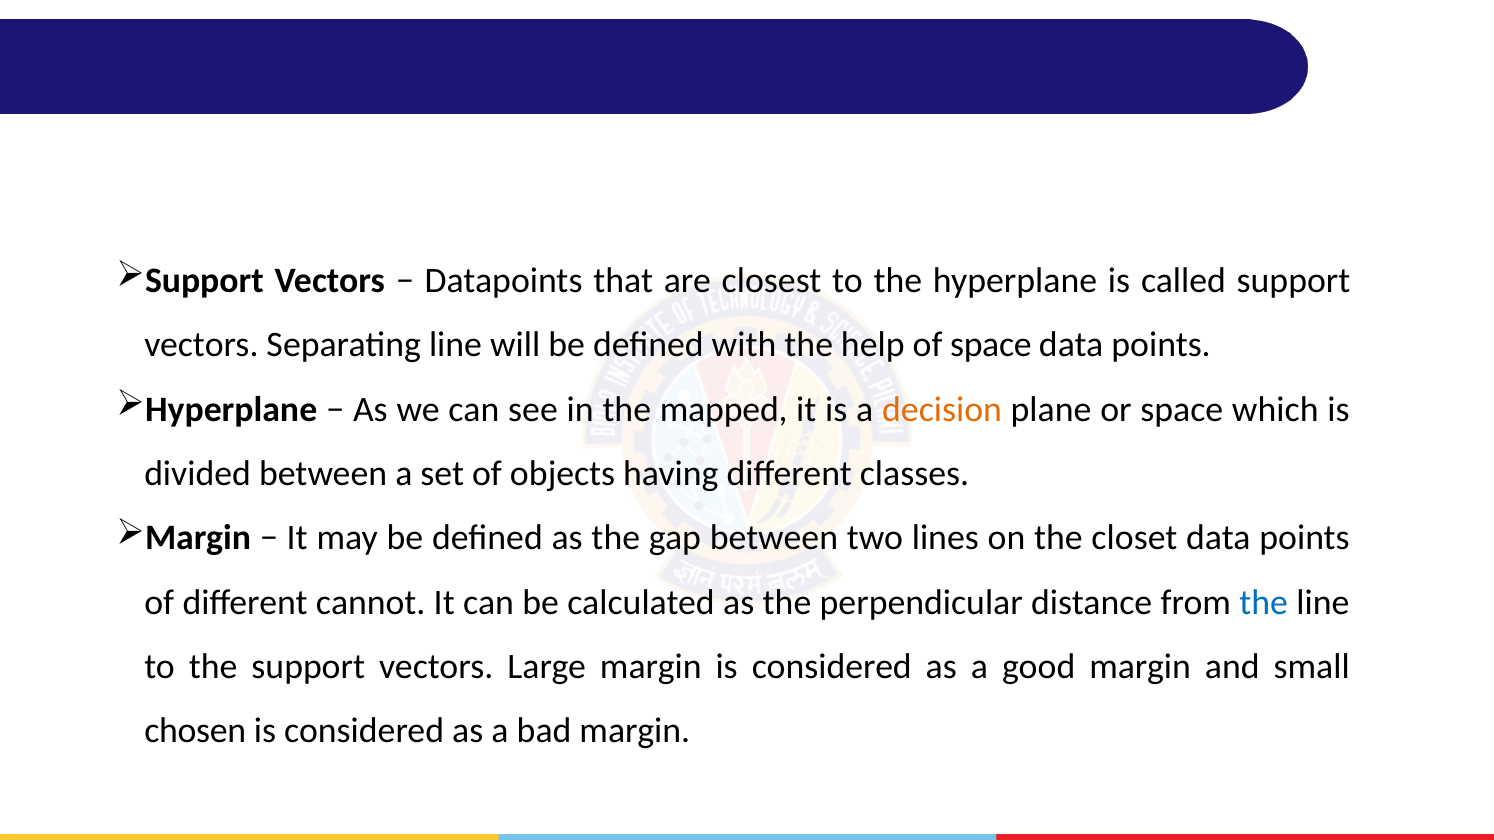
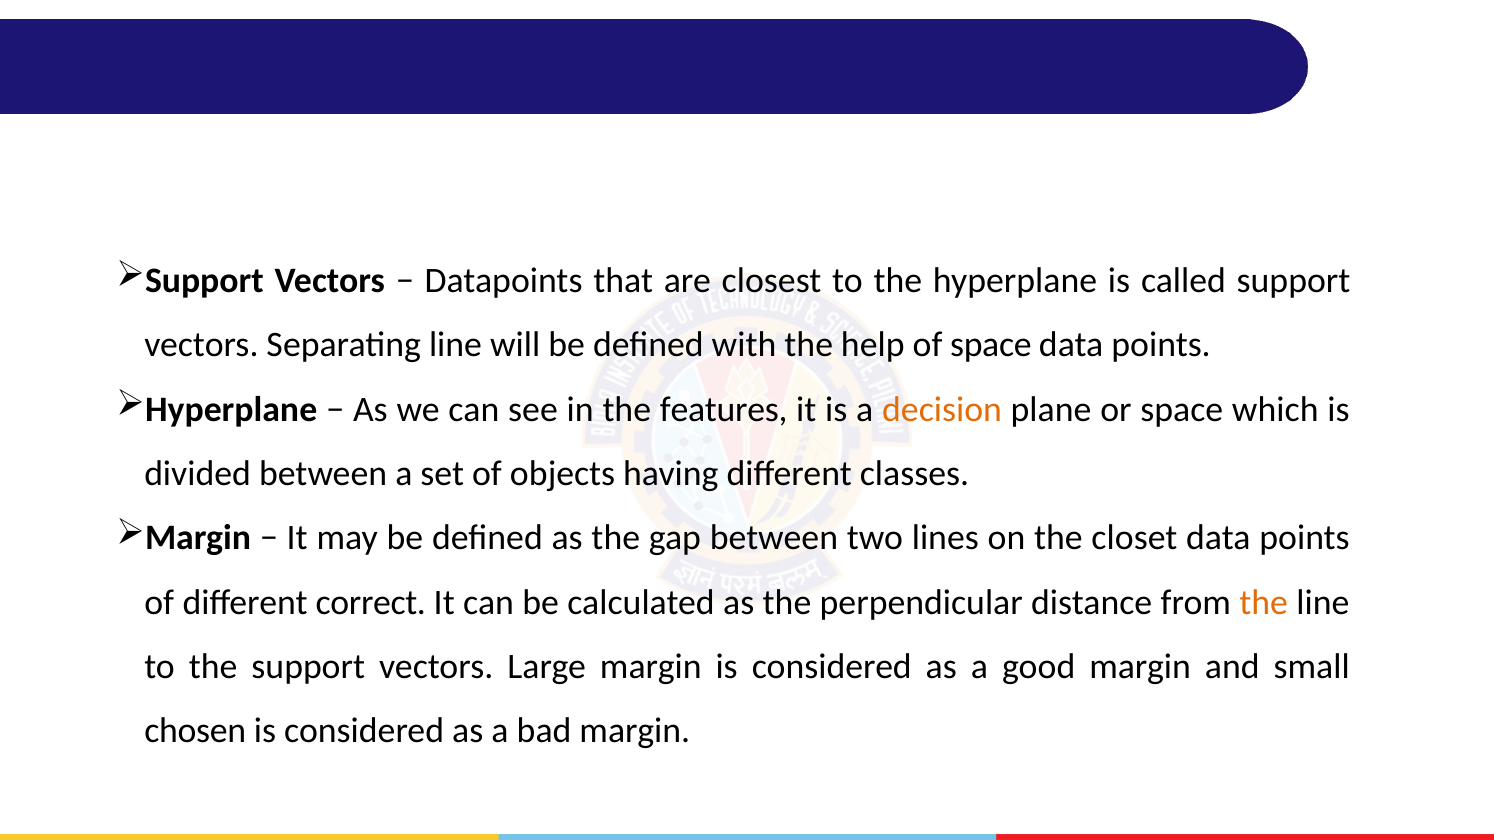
mapped: mapped -> features
cannot: cannot -> correct
the at (1264, 603) colour: blue -> orange
